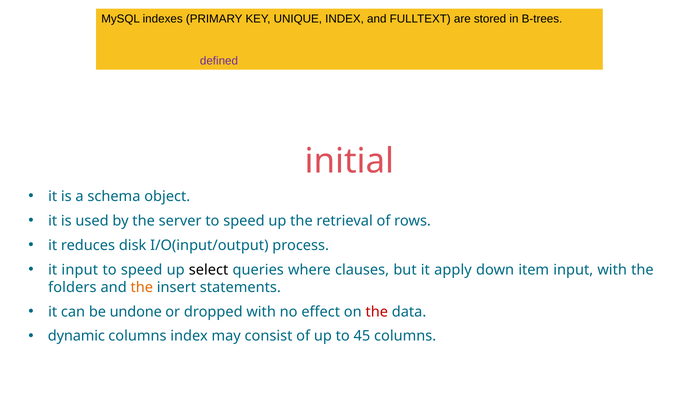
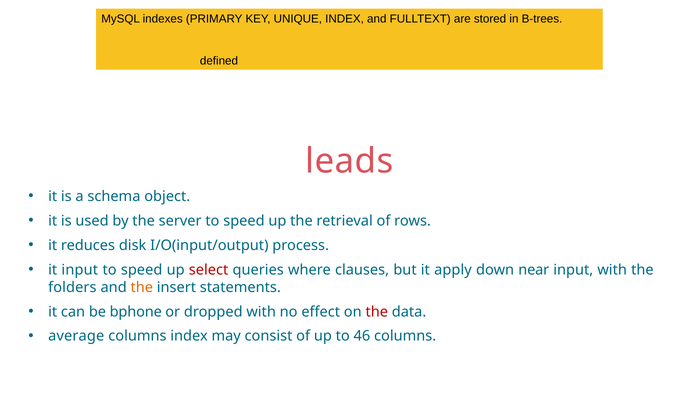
defined colour: purple -> black
initial: initial -> leads
select colour: black -> red
item: item -> near
undone: undone -> bphone
dynamic: dynamic -> average
45: 45 -> 46
